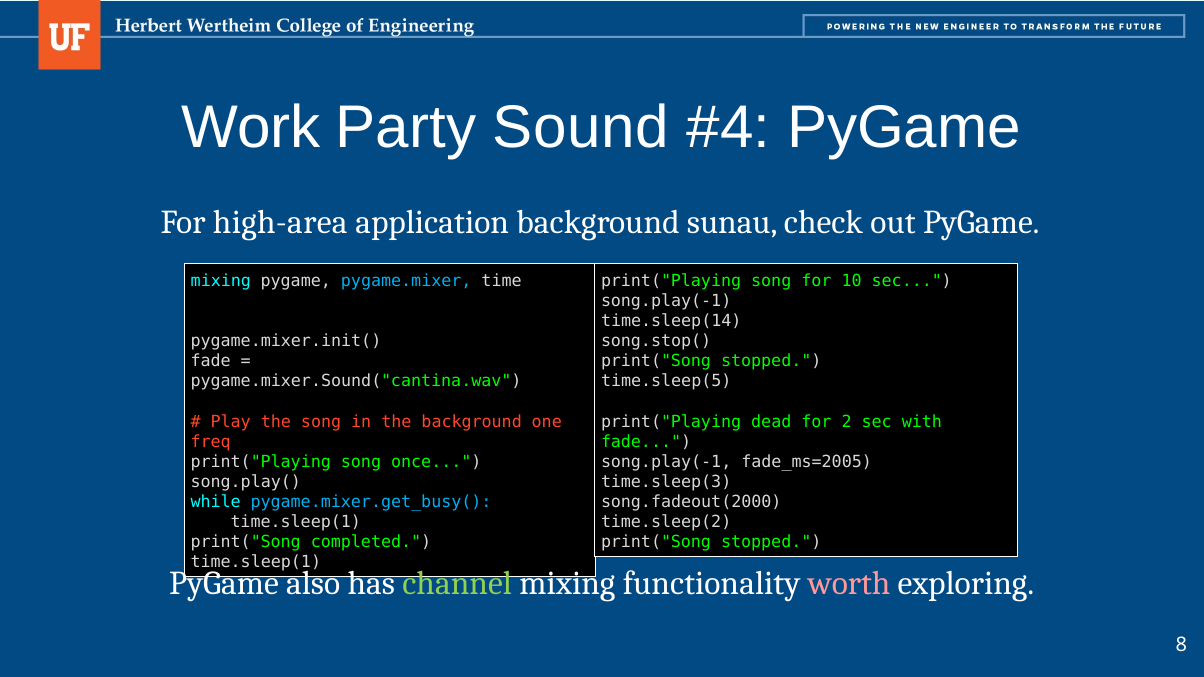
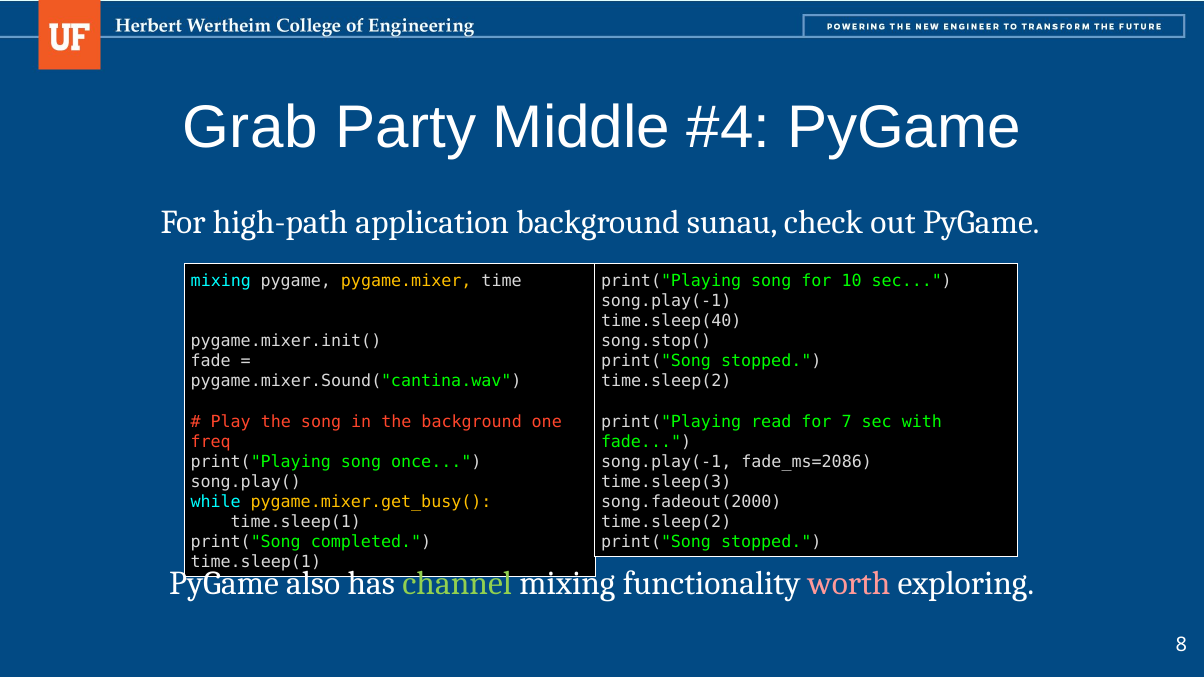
Work: Work -> Grab
Sound: Sound -> Middle
high-area: high-area -> high-path
pygame.mixer colour: light blue -> yellow
time.sleep(14: time.sleep(14 -> time.sleep(40
time.sleep(5 at (666, 382): time.sleep(5 -> time.sleep(2
dead: dead -> read
2: 2 -> 7
fade_ms=2005: fade_ms=2005 -> fade_ms=2086
pygame.mixer.get_busy( colour: light blue -> yellow
